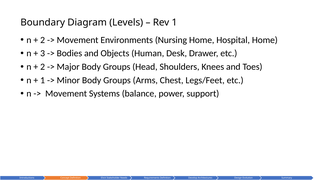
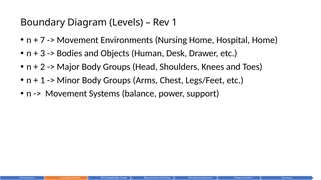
2 at (43, 40): 2 -> 7
